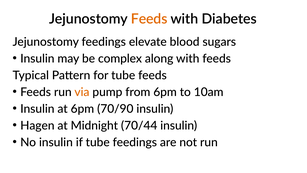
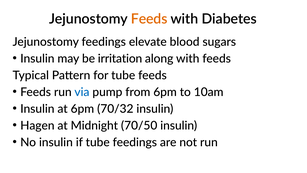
complex: complex -> irritation
via colour: orange -> blue
70/90: 70/90 -> 70/32
70/44: 70/44 -> 70/50
